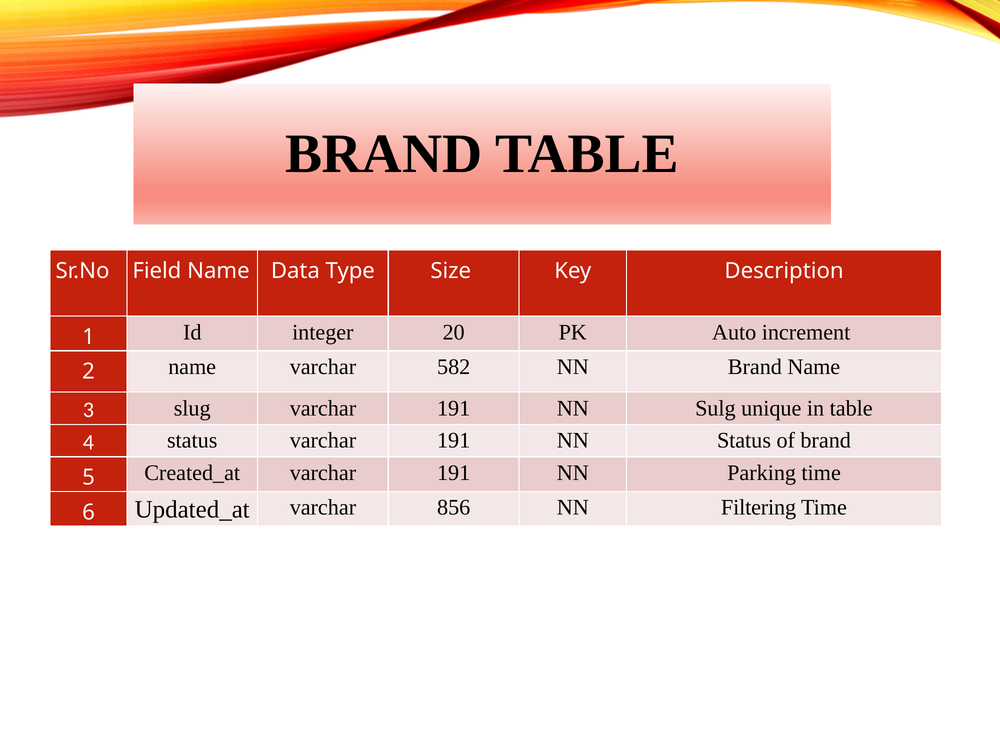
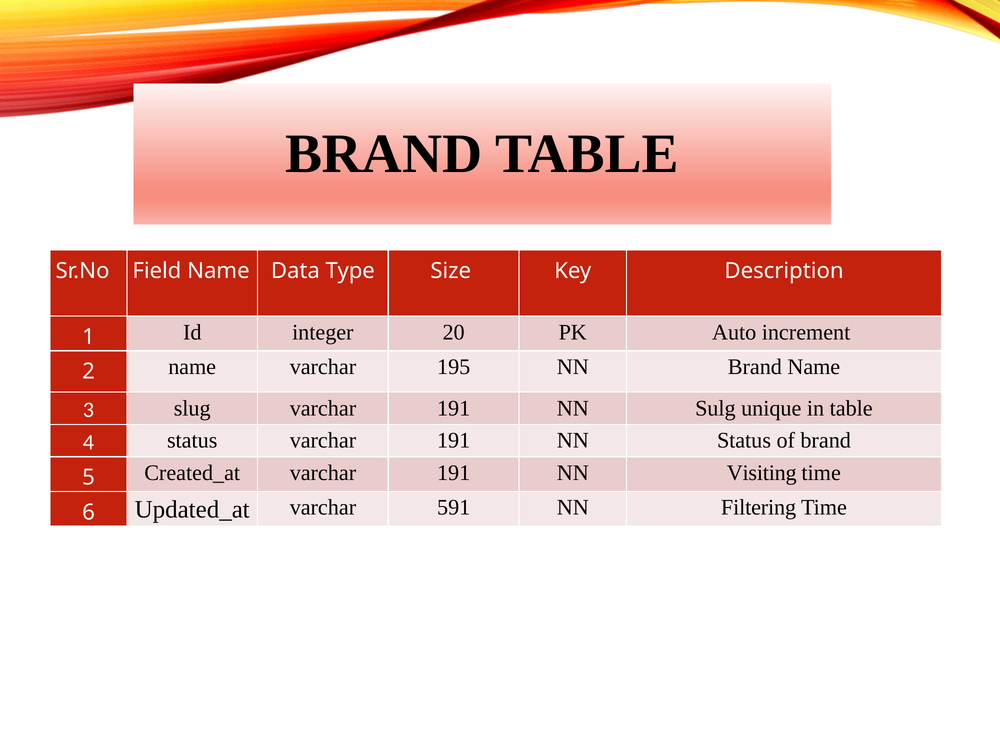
582: 582 -> 195
Parking: Parking -> Visiting
856: 856 -> 591
